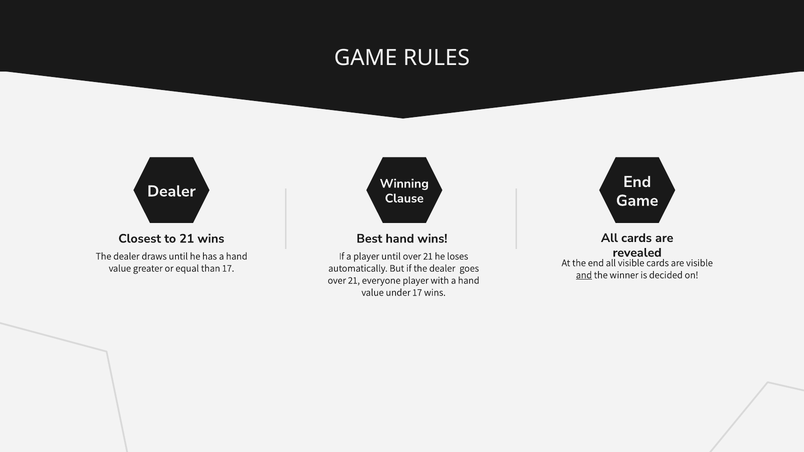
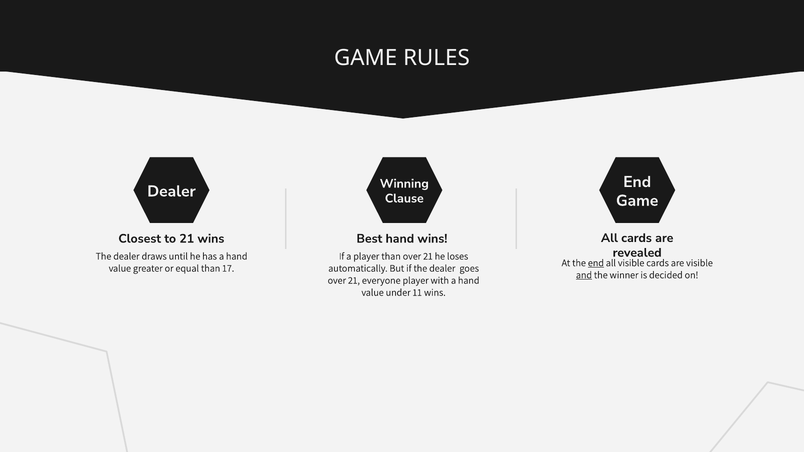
player until: until -> than
end at (596, 263) underline: none -> present
under 17: 17 -> 11
